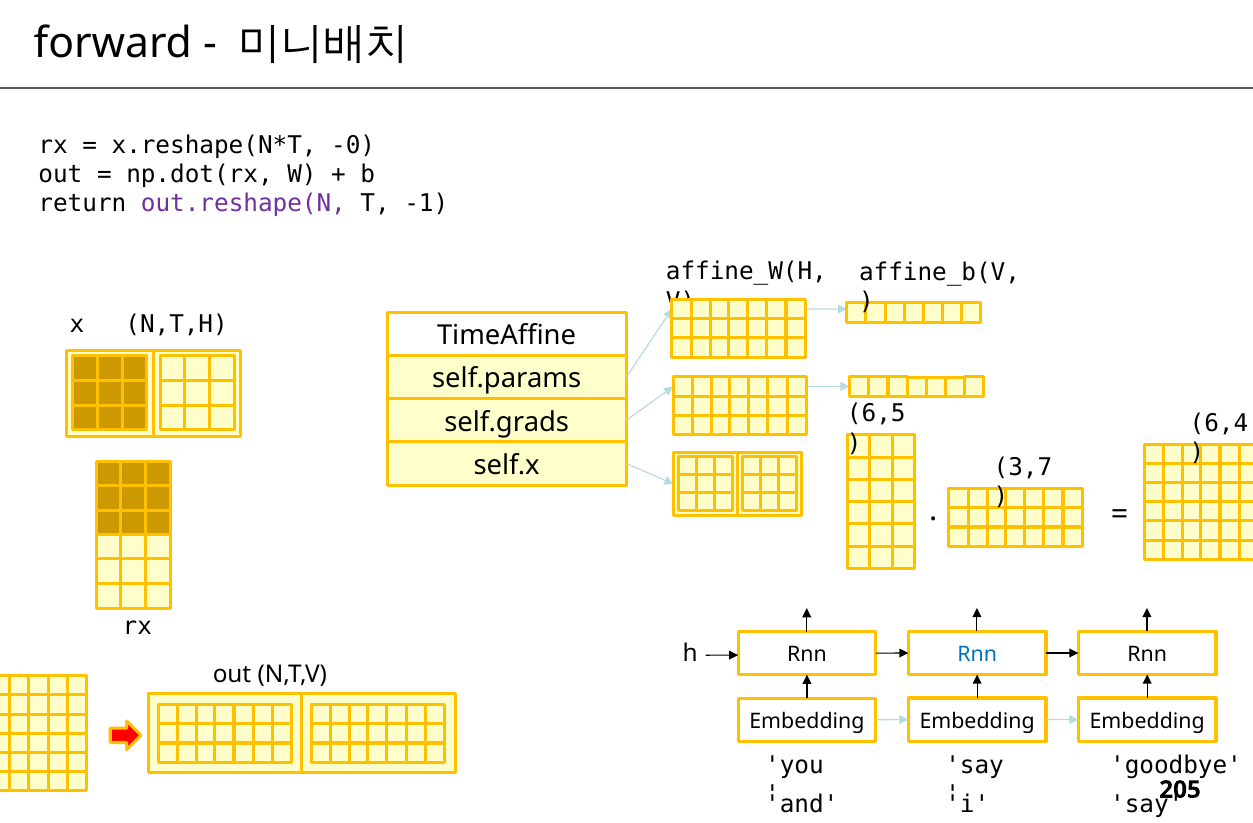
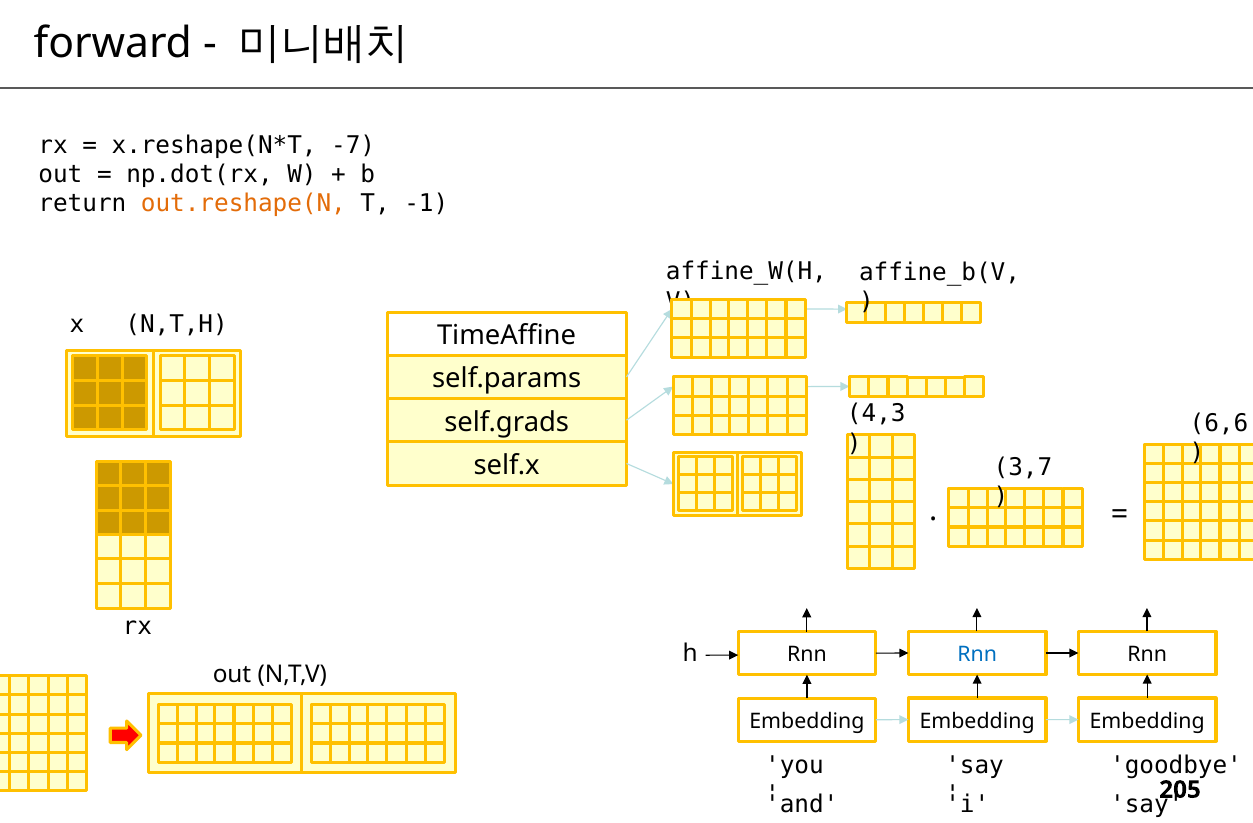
-0: -0 -> -7
out.reshape(N colour: purple -> orange
6,5: 6,5 -> 4,3
6,4: 6,4 -> 6,6
